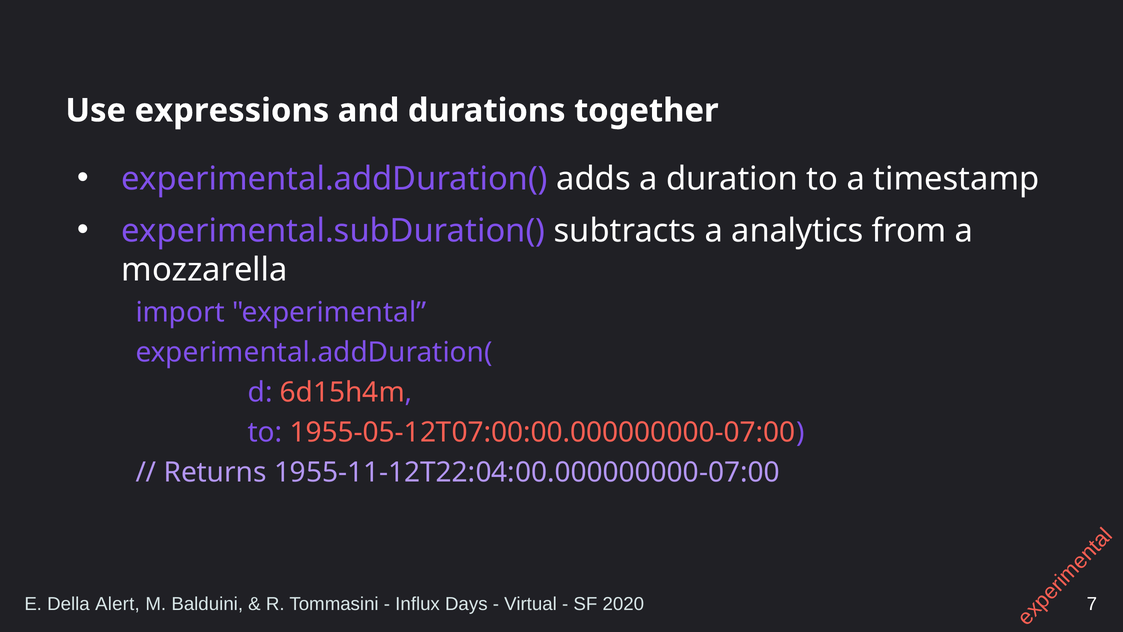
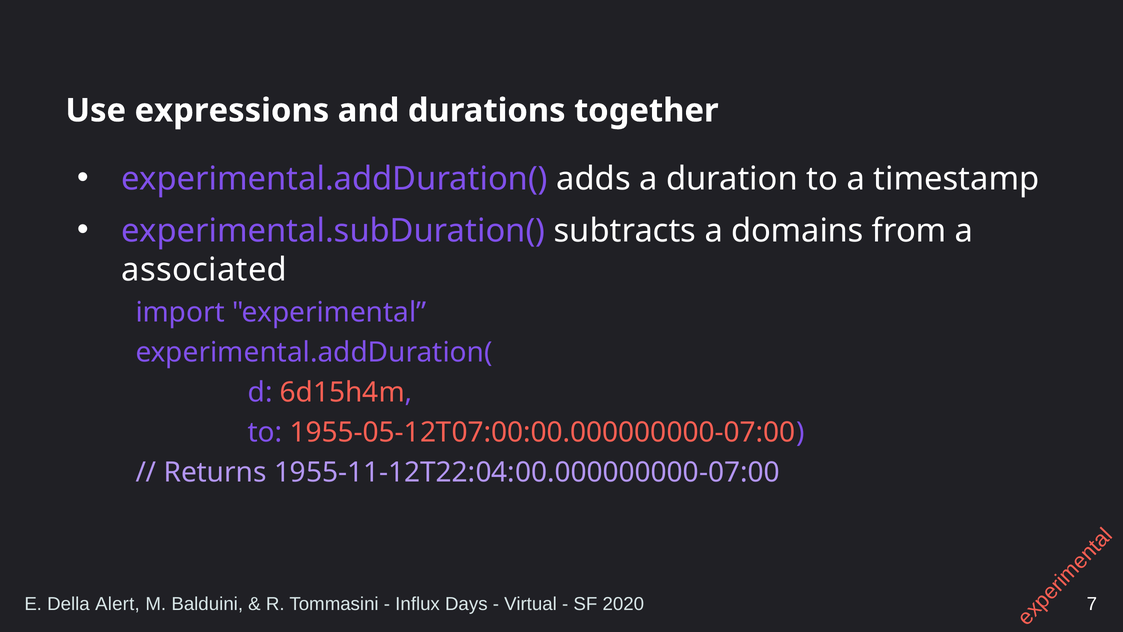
analytics: analytics -> domains
mozzarella: mozzarella -> associated
